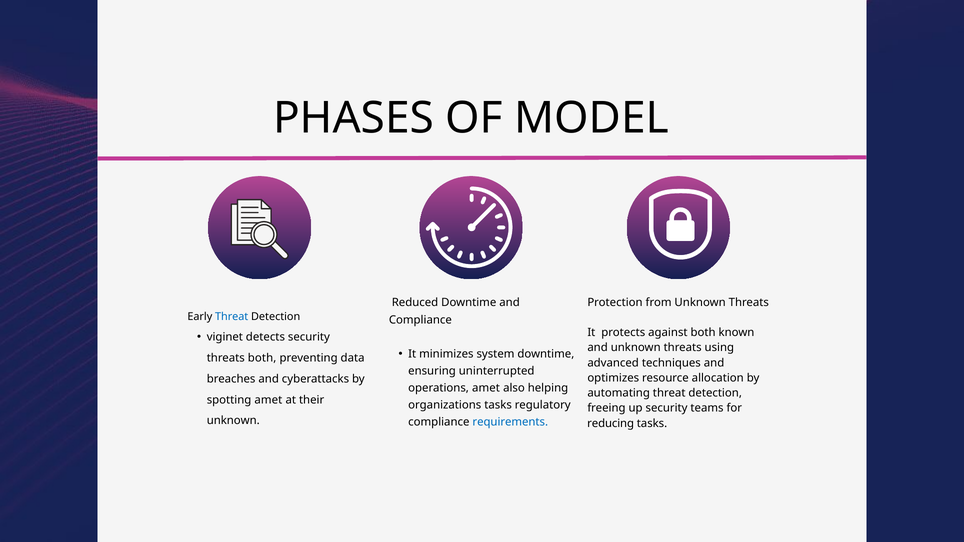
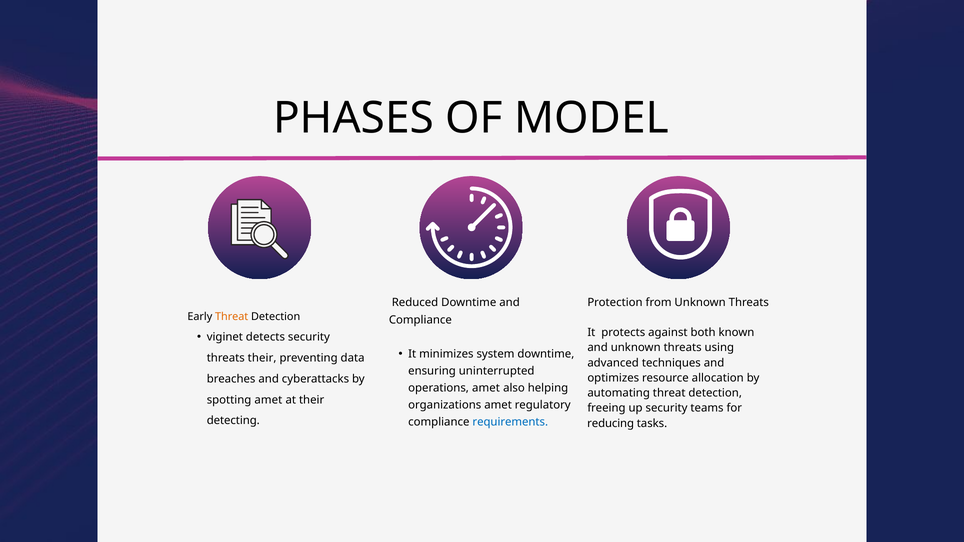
Threat at (232, 317) colour: blue -> orange
threats both: both -> their
organizations tasks: tasks -> amet
unknown at (233, 421): unknown -> detecting
